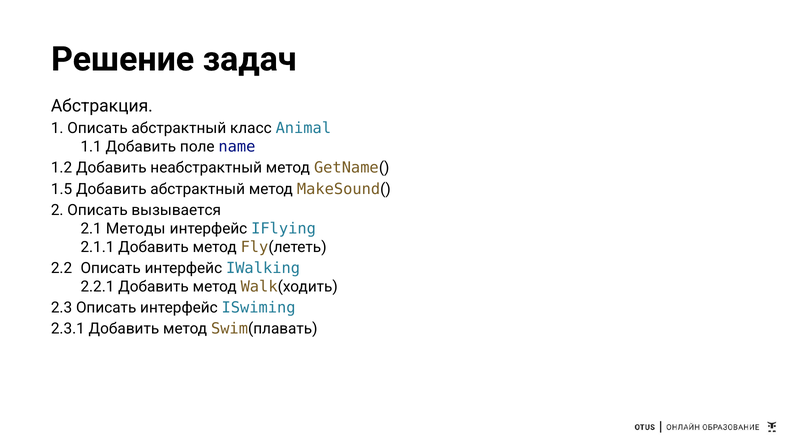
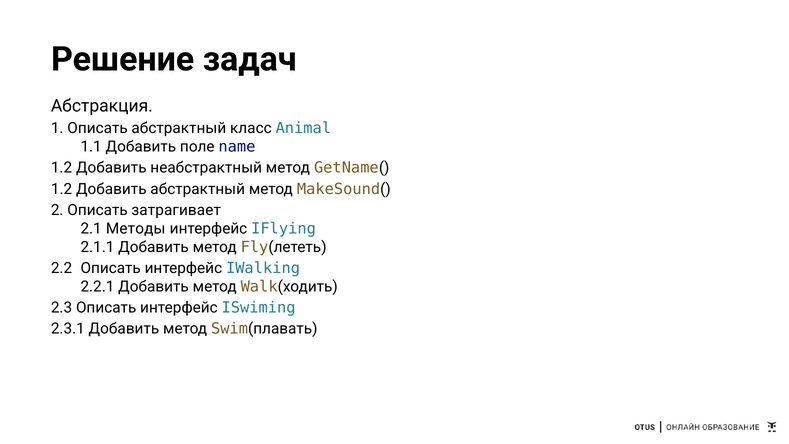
1.5 at (62, 189): 1.5 -> 1.2
вызывается: вызывается -> затрагивает
